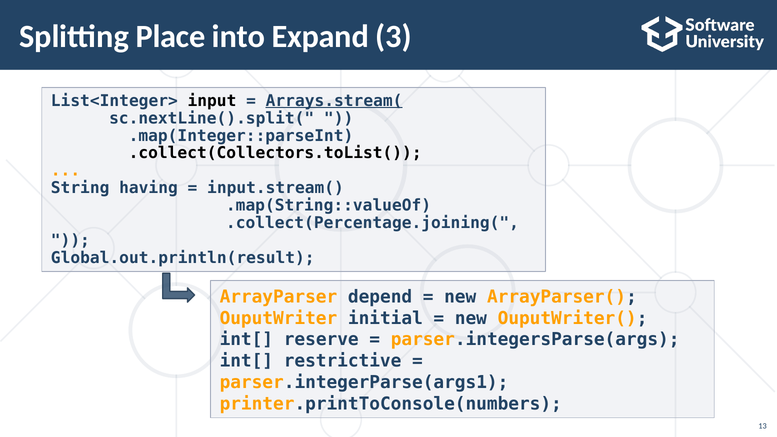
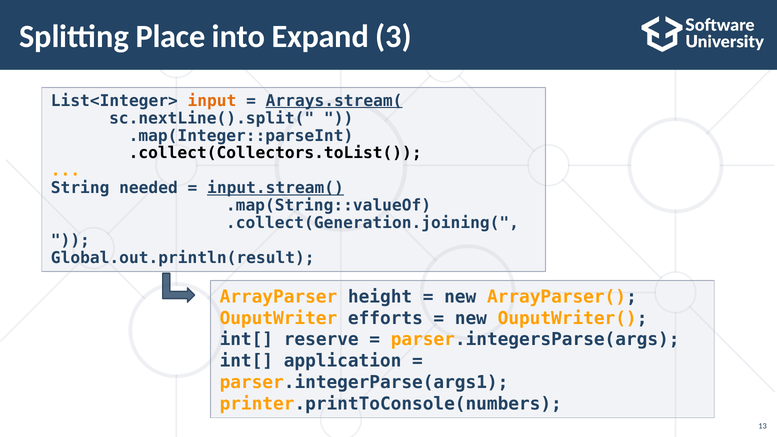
input colour: black -> orange
having: having -> needed
input.stream( underline: none -> present
.collect(Percentage.joining(: .collect(Percentage.joining( -> .collect(Generation.joining(
depend: depend -> height
initial: initial -> efforts
restrictive: restrictive -> application
